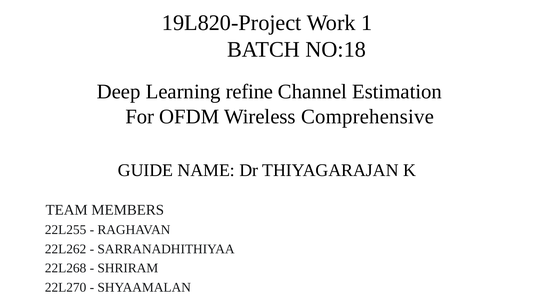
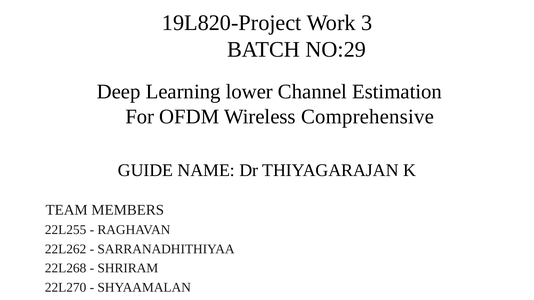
1: 1 -> 3
NO:18: NO:18 -> NO:29
refine: refine -> lower
